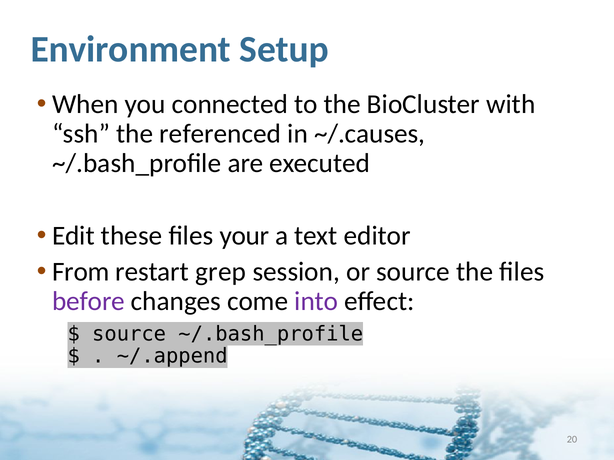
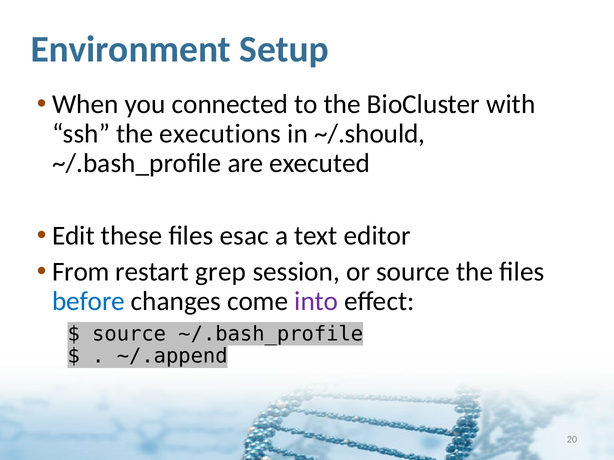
referenced: referenced -> executions
~/.causes: ~/.causes -> ~/.should
your: your -> esac
before colour: purple -> blue
